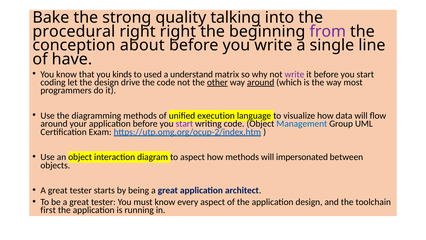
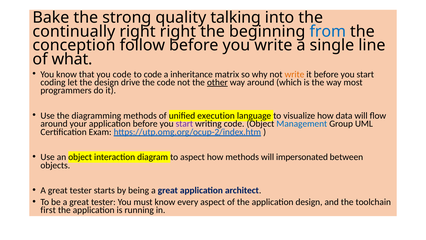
procedural: procedural -> continually
from colour: purple -> blue
about: about -> follow
have: have -> what
you kinds: kinds -> code
to used: used -> code
understand: understand -> inheritance
write at (294, 74) colour: purple -> orange
around at (261, 82) underline: present -> none
